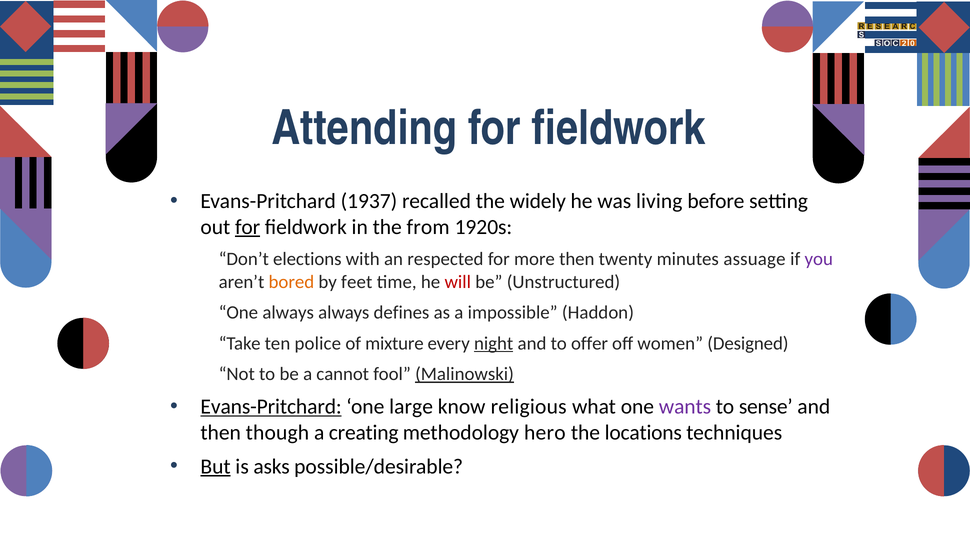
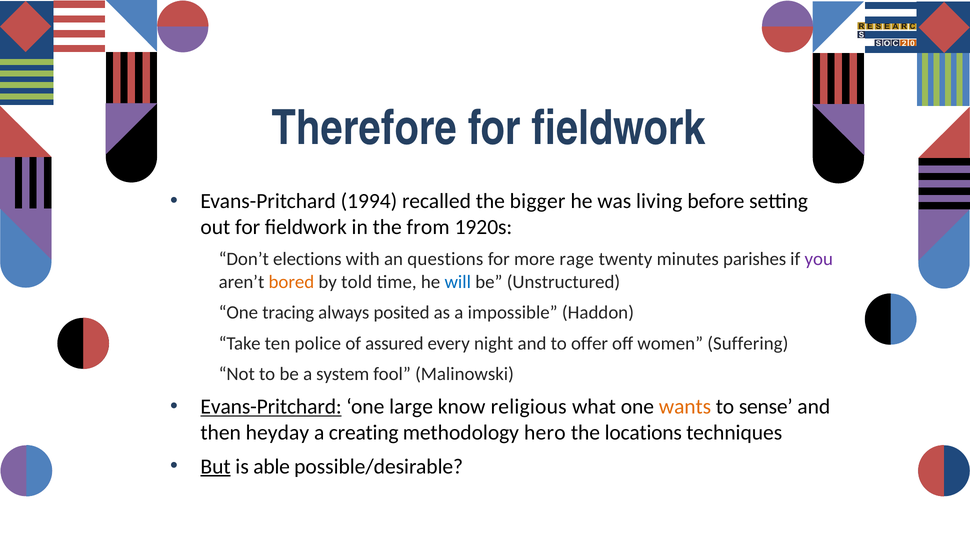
Attending: Attending -> Therefore
1937: 1937 -> 1994
widely: widely -> bigger
for at (248, 227) underline: present -> none
respected: respected -> questions
more then: then -> rage
assuage: assuage -> parishes
feet: feet -> told
will colour: red -> blue
One always: always -> tracing
defines: defines -> posited
mixture: mixture -> assured
night underline: present -> none
Designed: Designed -> Suffering
cannot: cannot -> system
Malinowski underline: present -> none
wants colour: purple -> orange
though: though -> heyday
asks: asks -> able
